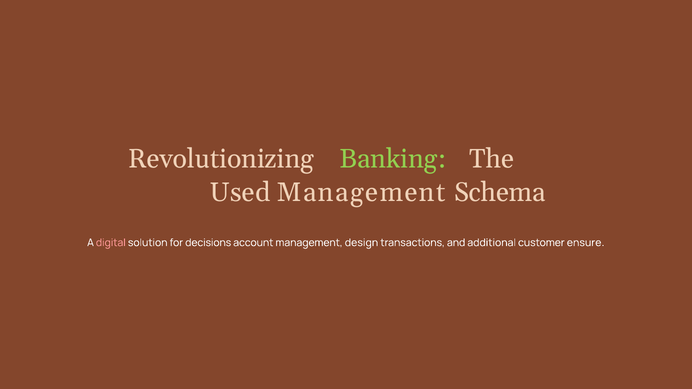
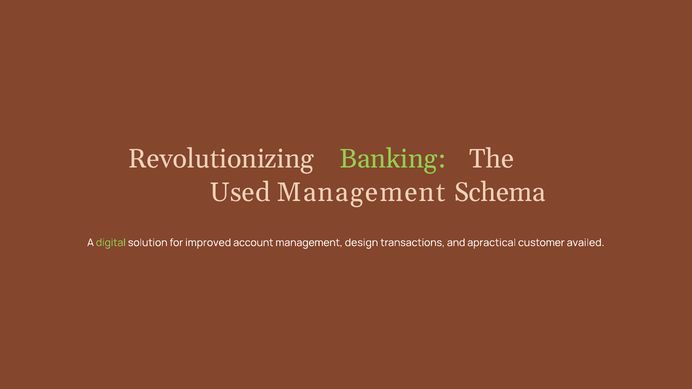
digital colour: pink -> light green
decisions: decisions -> improved
additional: additional -> apractical
ensure: ensure -> availed
